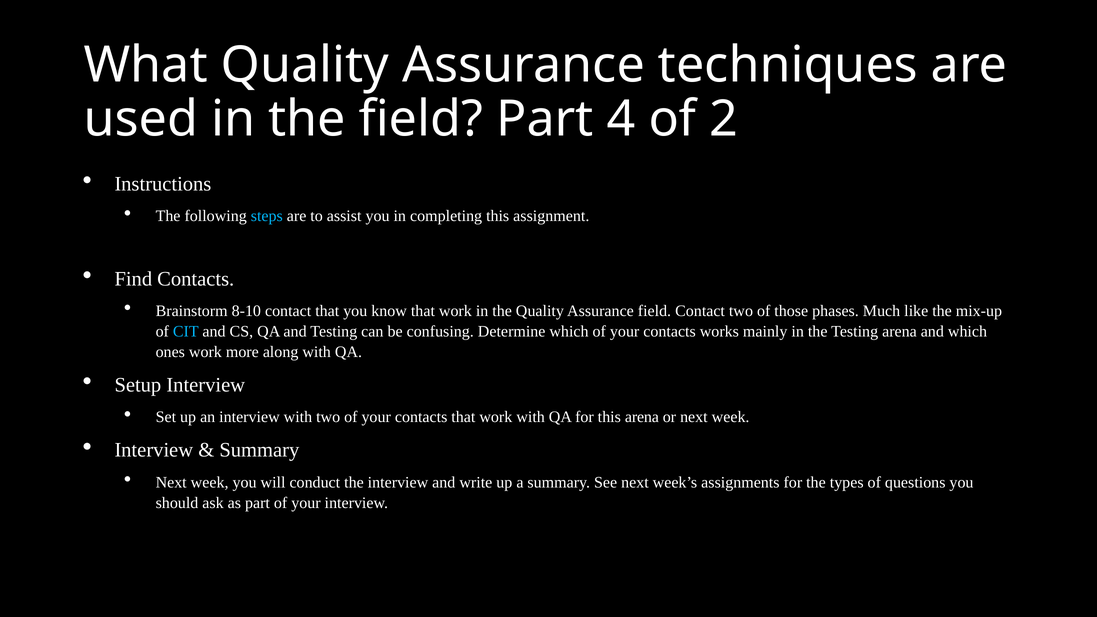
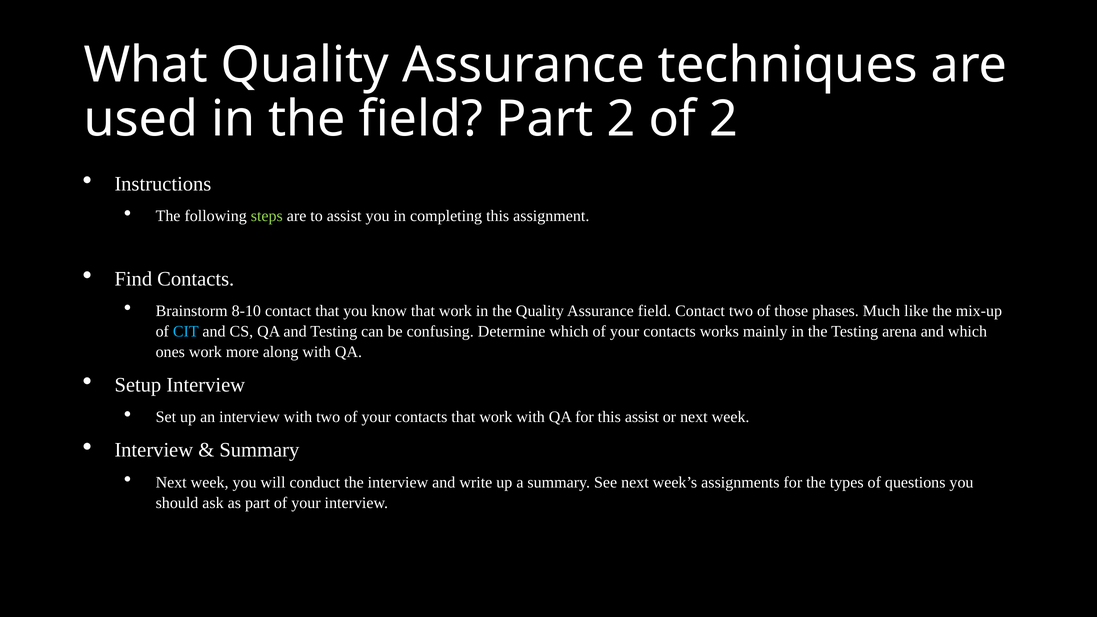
Part 4: 4 -> 2
steps colour: light blue -> light green
this arena: arena -> assist
